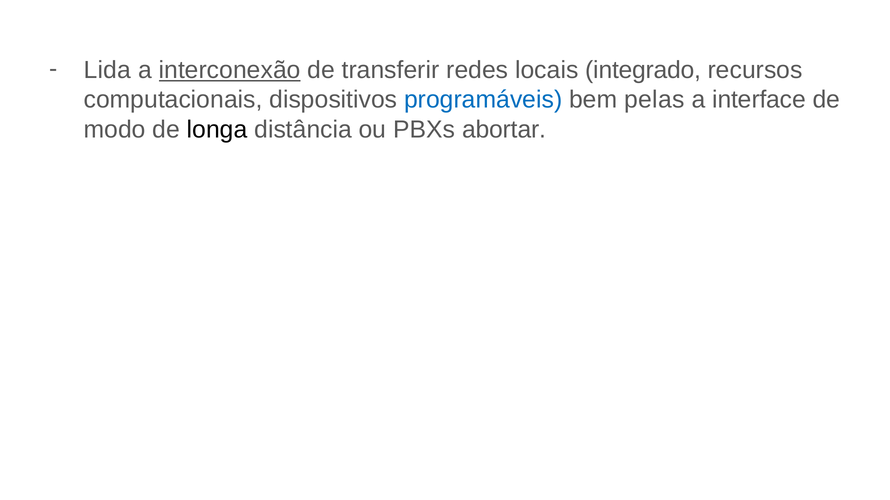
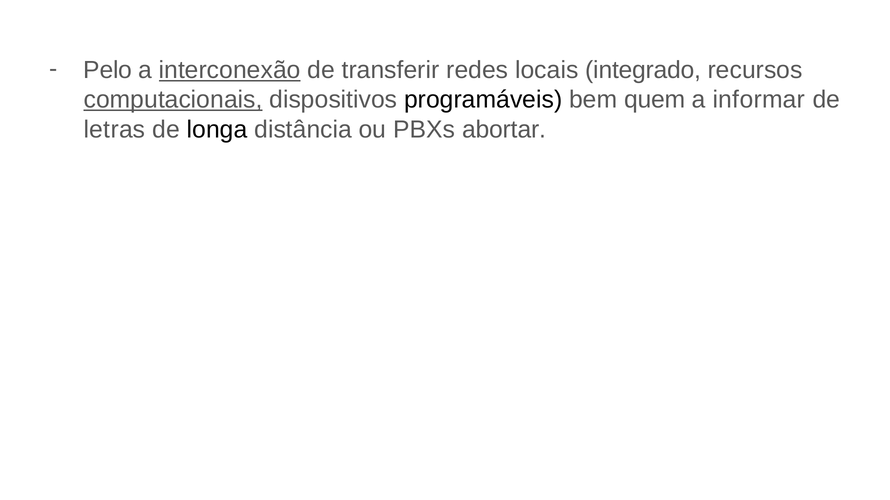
Lida: Lida -> Pelo
computacionais underline: none -> present
programáveis colour: blue -> black
pelas: pelas -> quem
interface: interface -> informar
modo: modo -> letras
